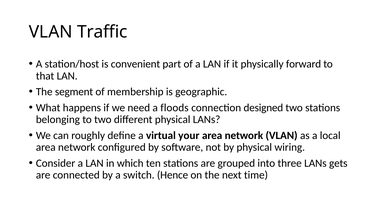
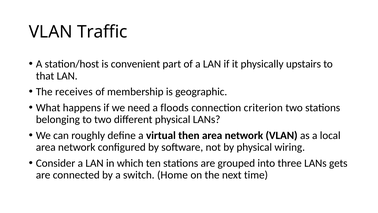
forward: forward -> upstairs
segment: segment -> receives
designed: designed -> criterion
your: your -> then
Hence: Hence -> Home
